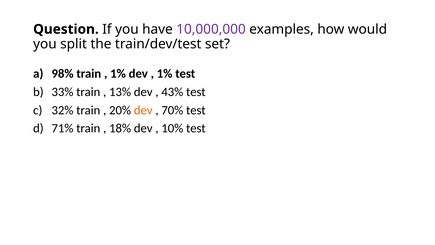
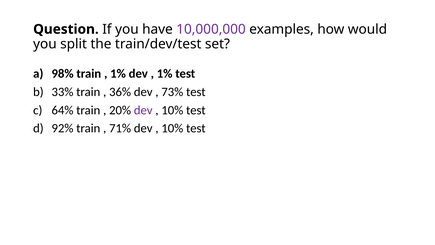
13%: 13% -> 36%
43%: 43% -> 73%
32%: 32% -> 64%
dev at (143, 110) colour: orange -> purple
70% at (172, 110): 70% -> 10%
71%: 71% -> 92%
18%: 18% -> 71%
